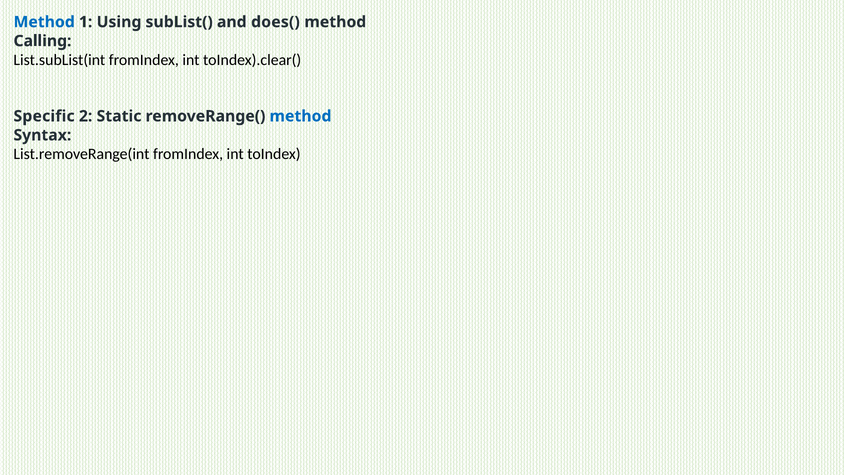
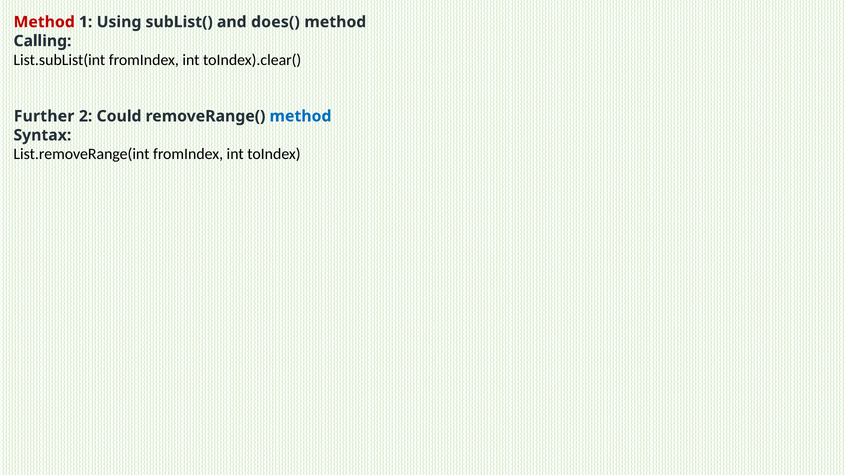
Method at (44, 22) colour: blue -> red
Specific: Specific -> Further
Static: Static -> Could
